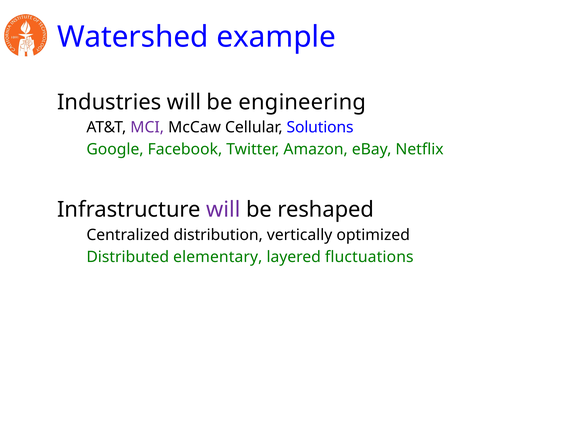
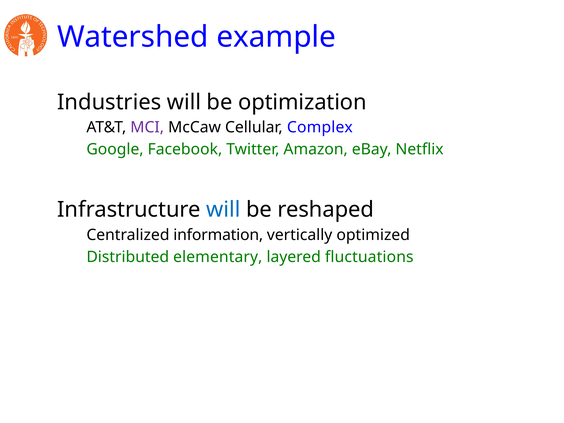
engineering: engineering -> optimization
Solutions: Solutions -> Complex
will at (223, 210) colour: purple -> blue
distribution: distribution -> information
